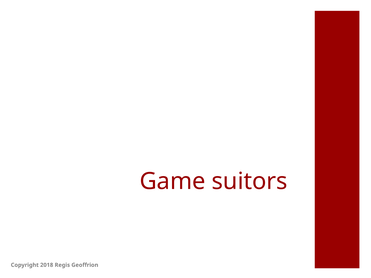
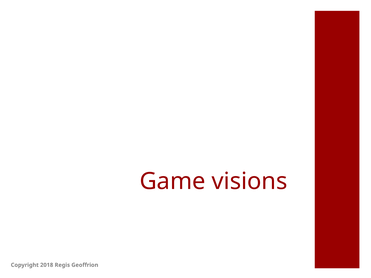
suitors: suitors -> visions
